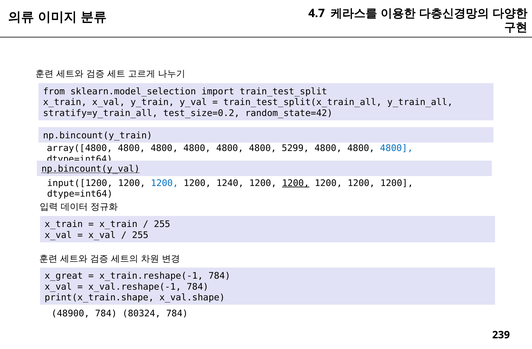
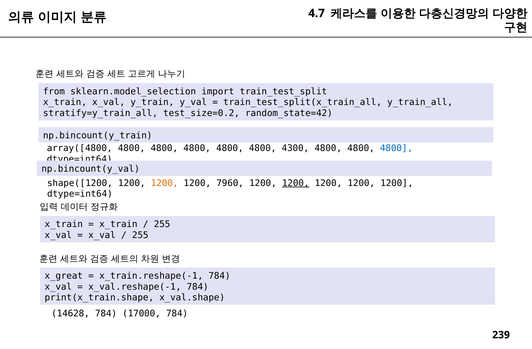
5299: 5299 -> 4300
np.bincount(y_val underline: present -> none
input([1200: input([1200 -> shape([1200
1200 at (165, 183) colour: blue -> orange
1240: 1240 -> 7960
48900: 48900 -> 14628
80324: 80324 -> 17000
